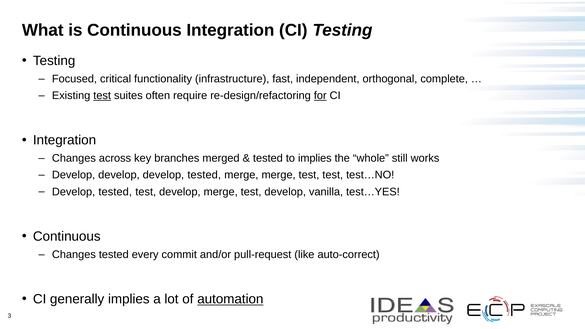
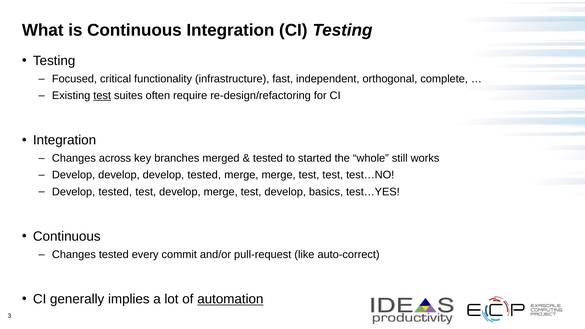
for underline: present -> none
to implies: implies -> started
vanilla: vanilla -> basics
